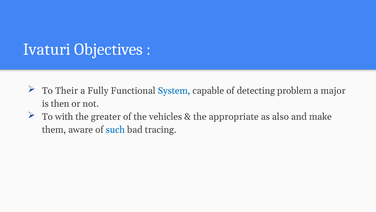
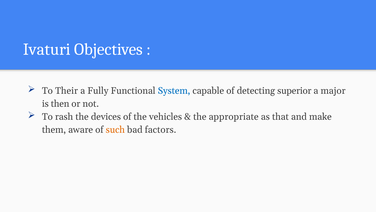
problem: problem -> superior
with: with -> rash
greater: greater -> devices
also: also -> that
such colour: blue -> orange
tracing: tracing -> factors
